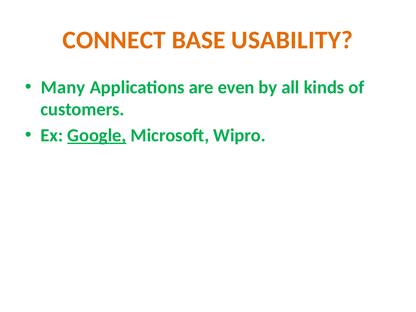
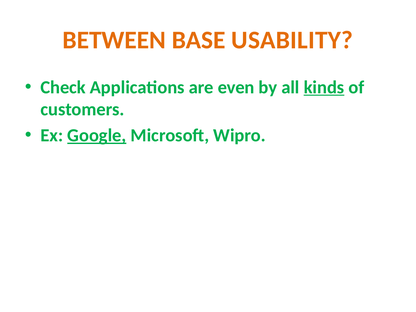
CONNECT: CONNECT -> BETWEEN
Many: Many -> Check
kinds underline: none -> present
